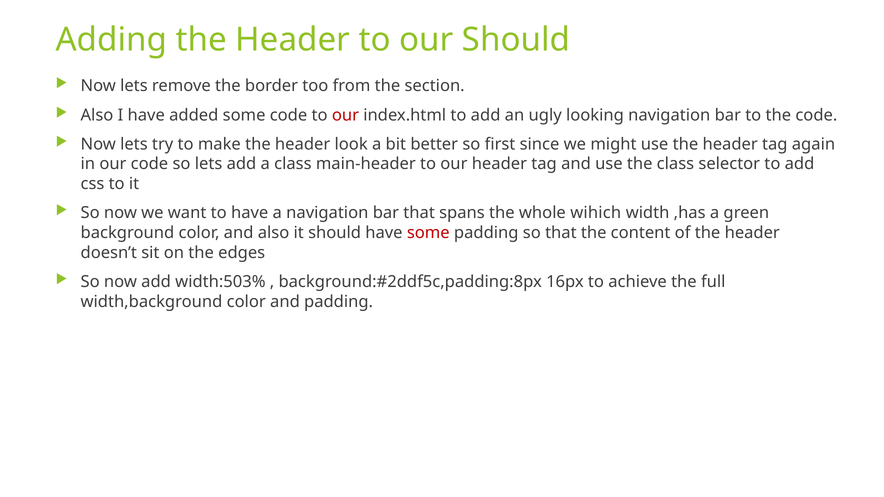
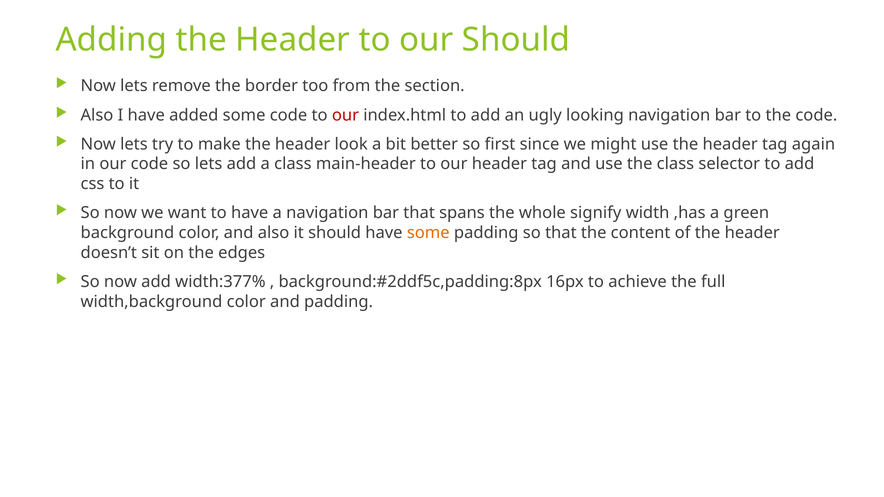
wihich: wihich -> signify
some at (428, 233) colour: red -> orange
width:503%: width:503% -> width:377%
